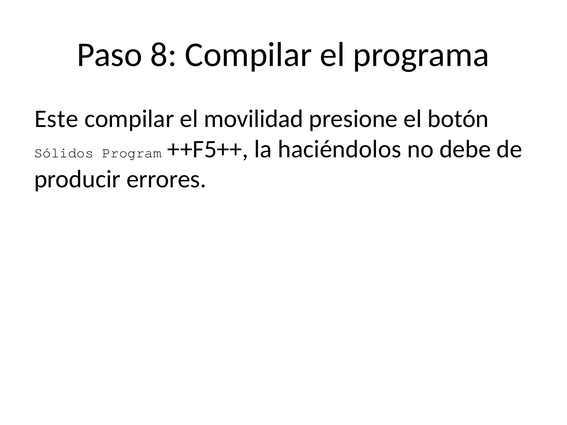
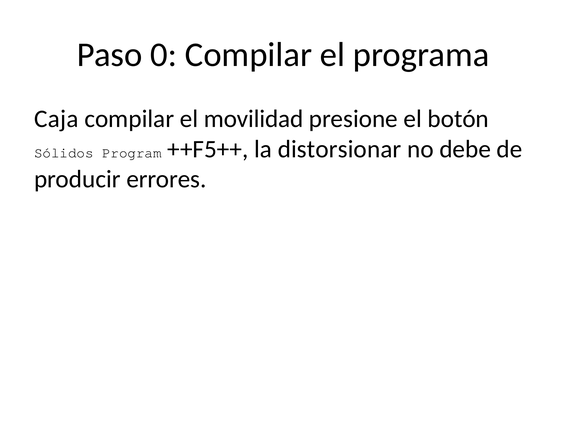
8: 8 -> 0
Este: Este -> Caja
haciéndolos: haciéndolos -> distorsionar
